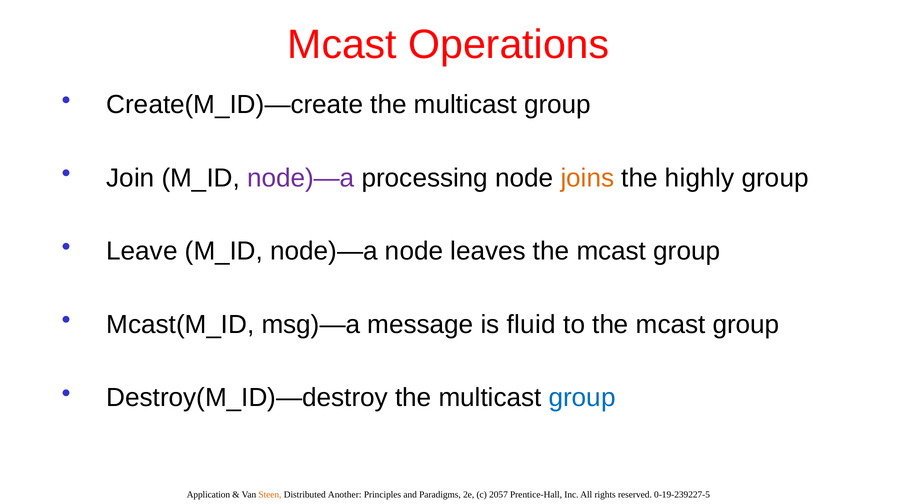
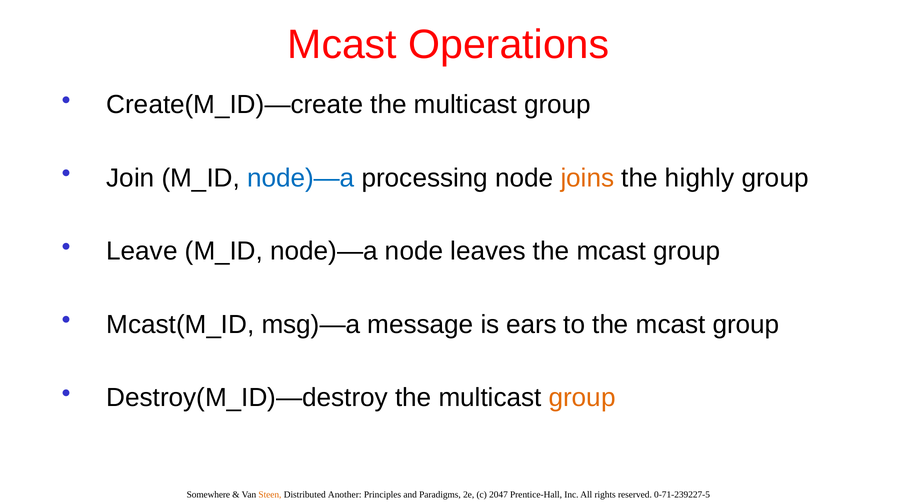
node)—a at (301, 178) colour: purple -> blue
fluid: fluid -> ears
group at (582, 398) colour: blue -> orange
Application: Application -> Somewhere
2057: 2057 -> 2047
0-19-239227-5: 0-19-239227-5 -> 0-71-239227-5
